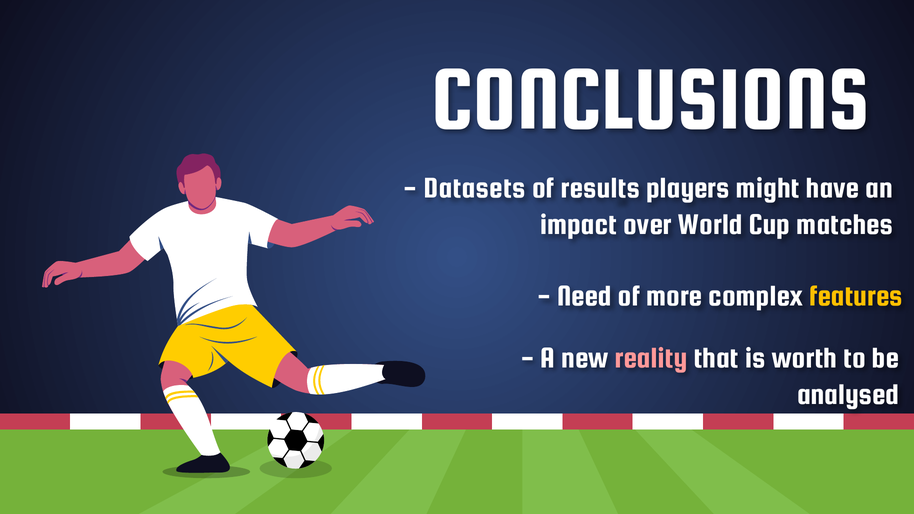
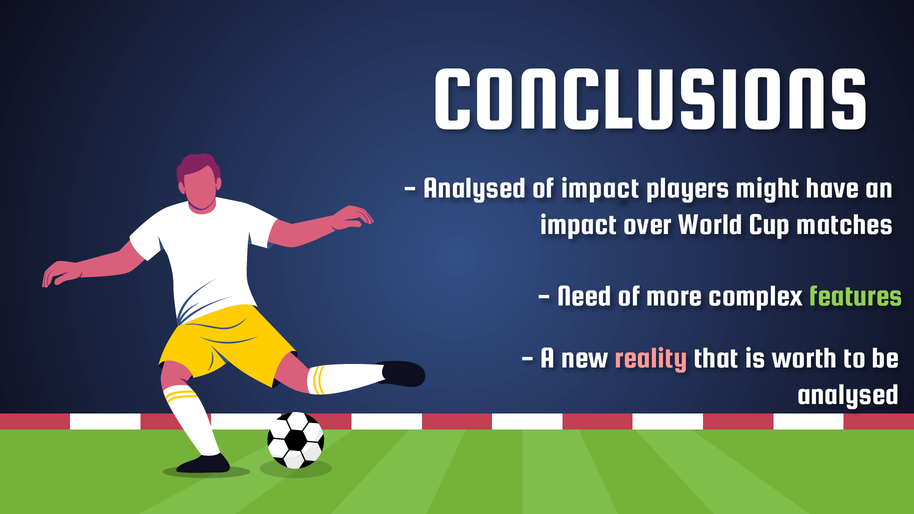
Datasets at (474, 188): Datasets -> Analysed
of results: results -> impact
features colour: yellow -> light green
